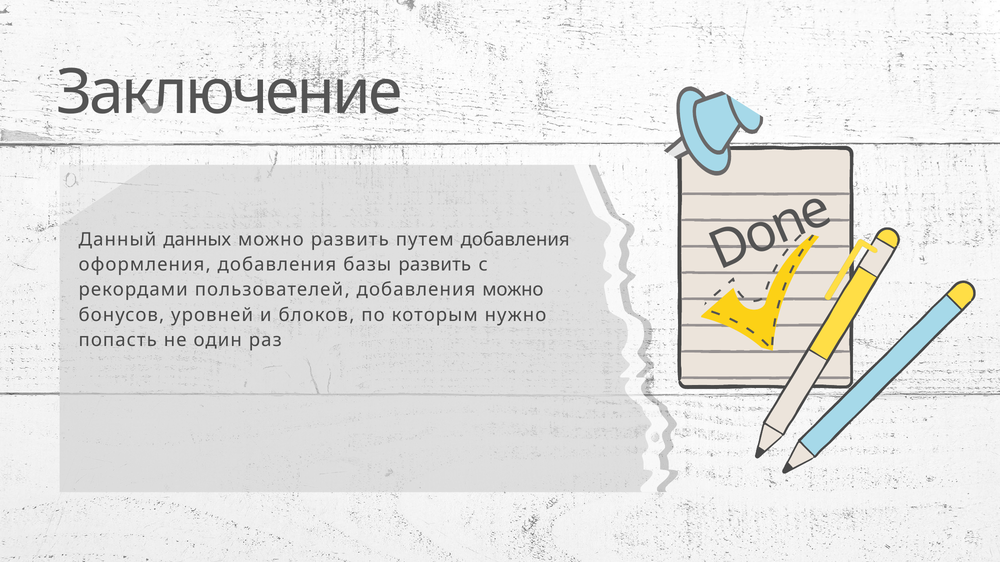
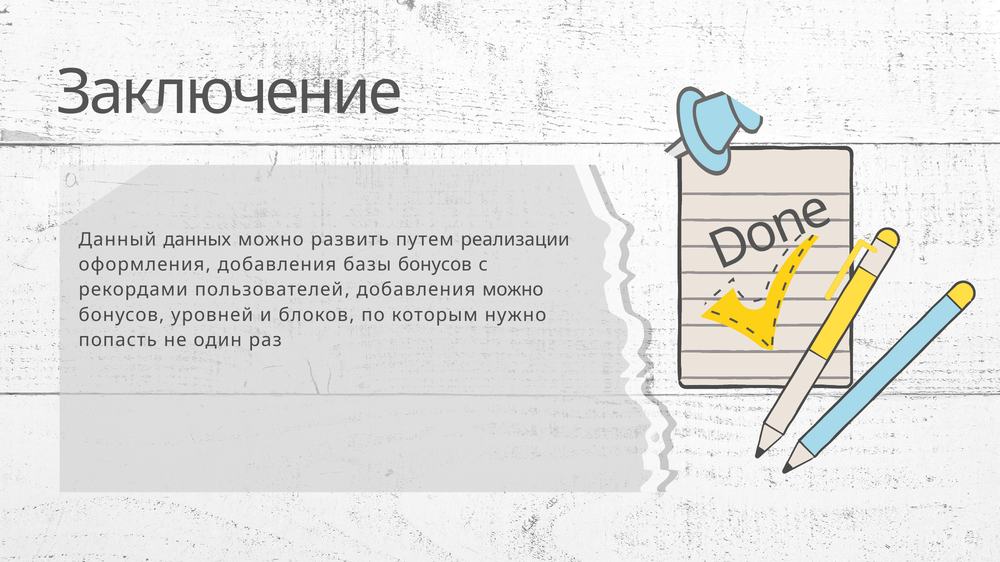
путем добавления: добавления -> реализации
базы развить: развить -> бонусов
